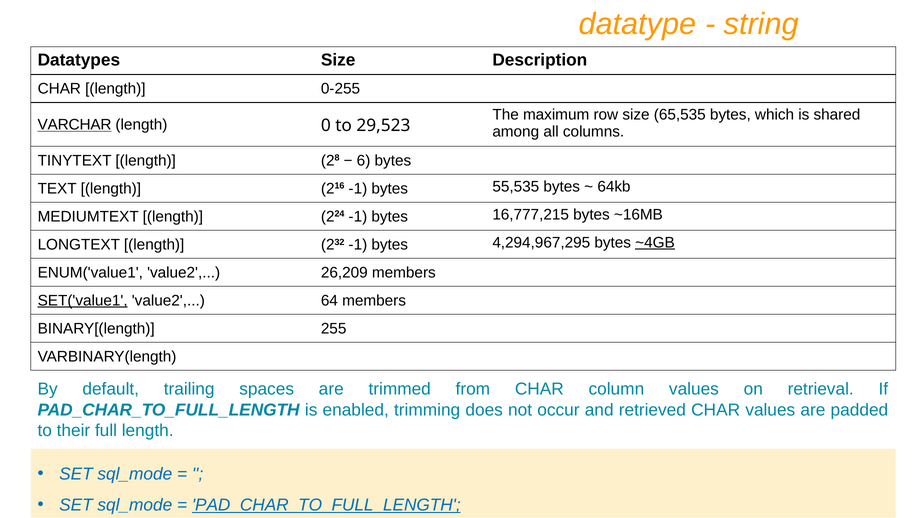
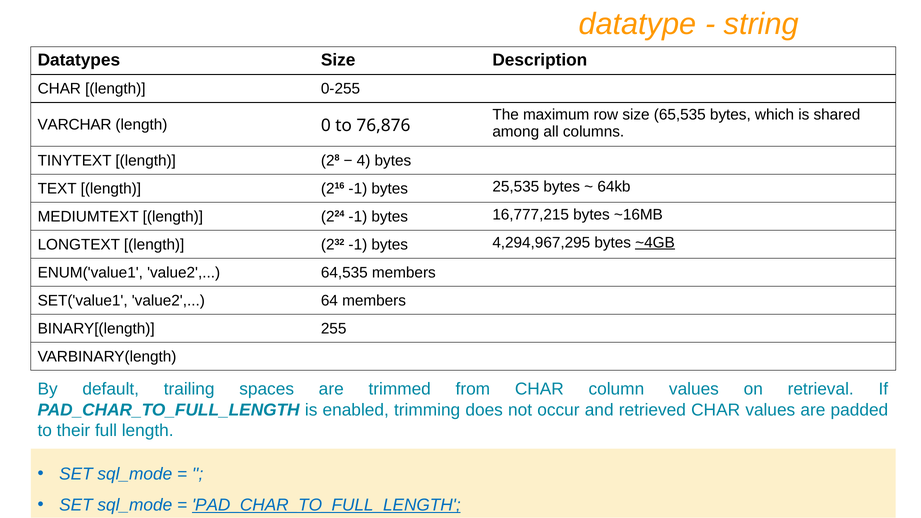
VARCHAR underline: present -> none
29,523: 29,523 -> 76,876
6: 6 -> 4
55,535: 55,535 -> 25,535
26,209: 26,209 -> 64,535
SET('value1 underline: present -> none
